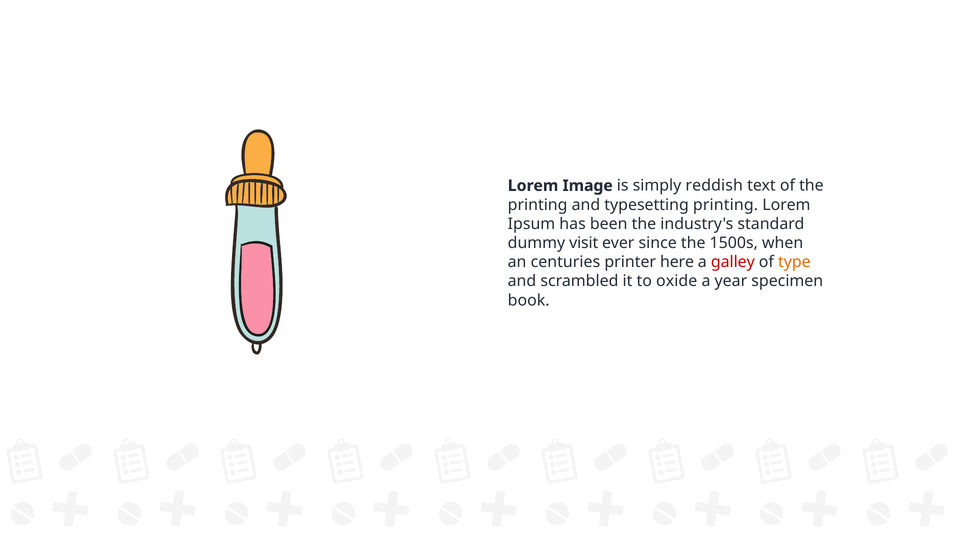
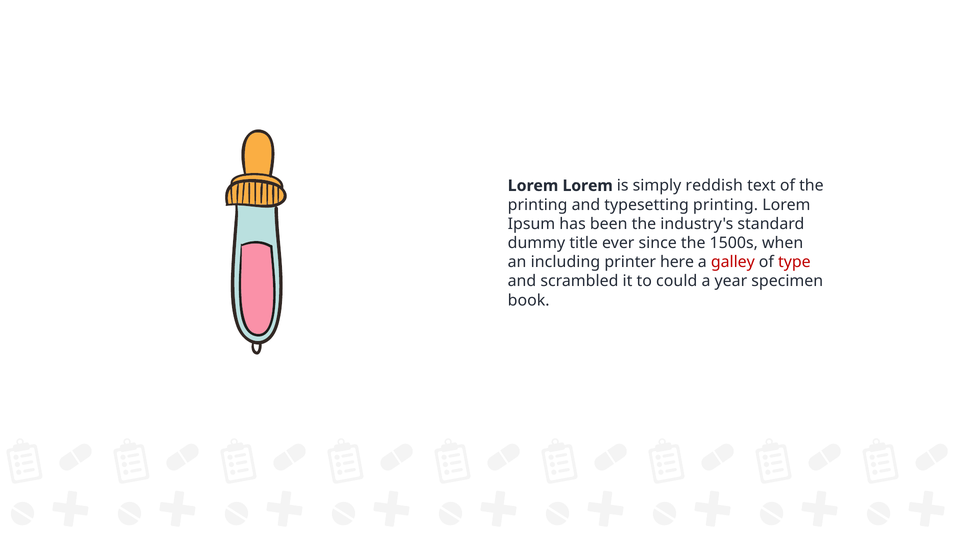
Lorem Image: Image -> Lorem
visit: visit -> title
centuries: centuries -> including
type colour: orange -> red
oxide: oxide -> could
